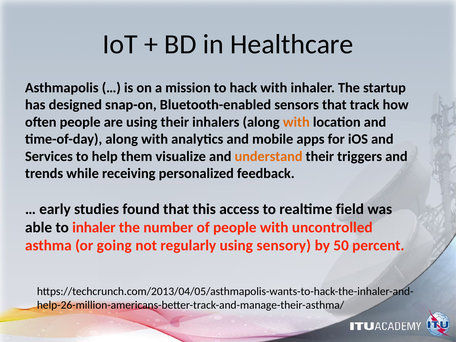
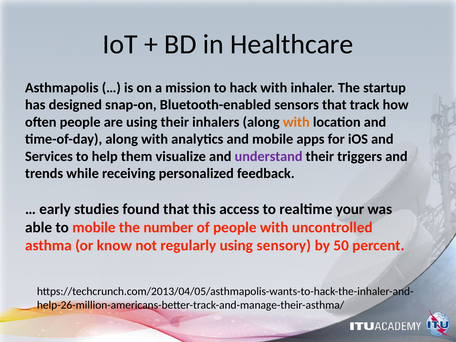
understand colour: orange -> purple
field: field -> your
to inhaler: inhaler -> mobile
going: going -> know
